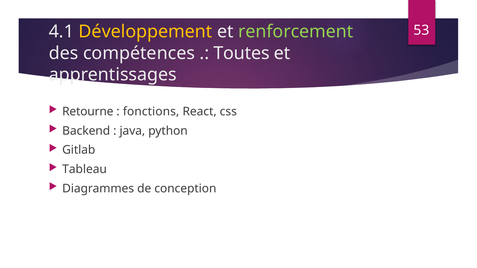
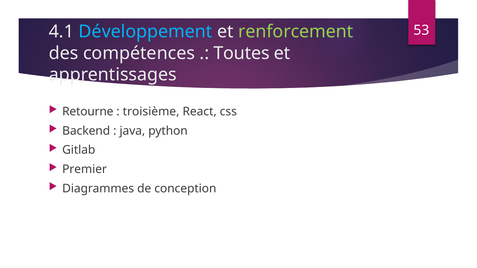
Développement colour: yellow -> light blue
fonctions: fonctions -> troisième
Tableau: Tableau -> Premier
